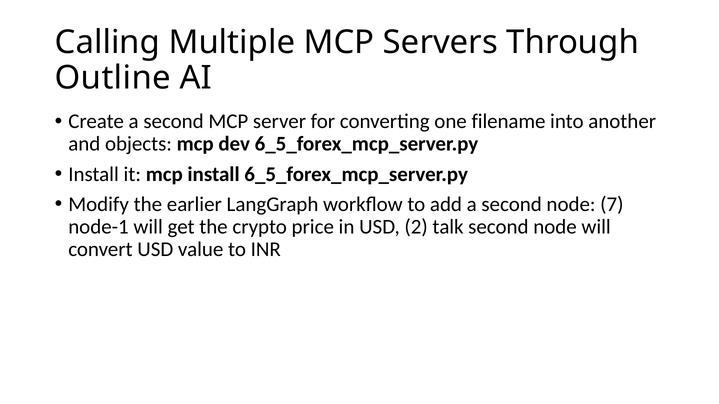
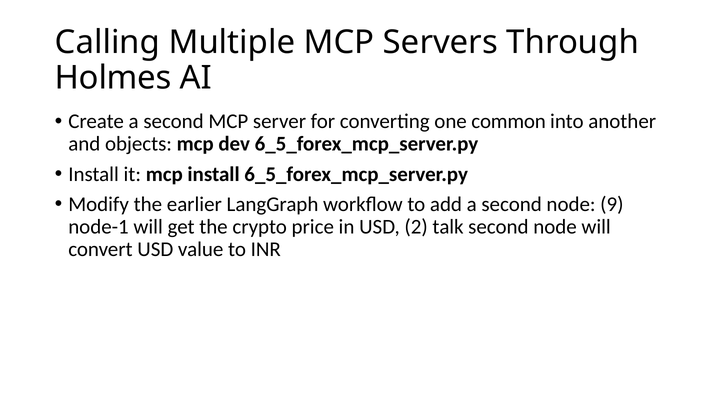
Outline: Outline -> Holmes
filename: filename -> common
7: 7 -> 9
